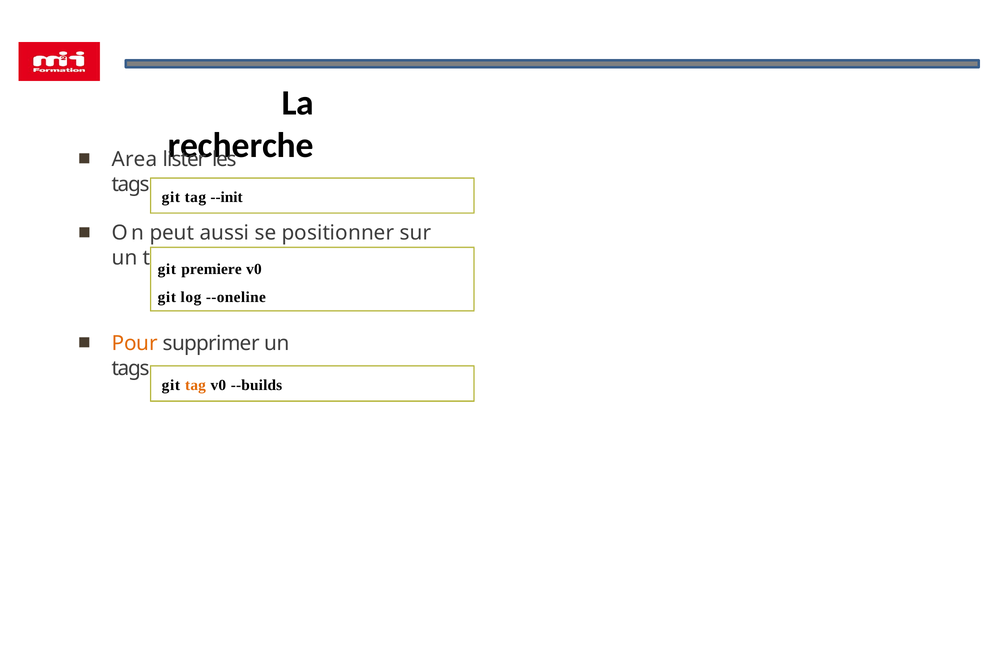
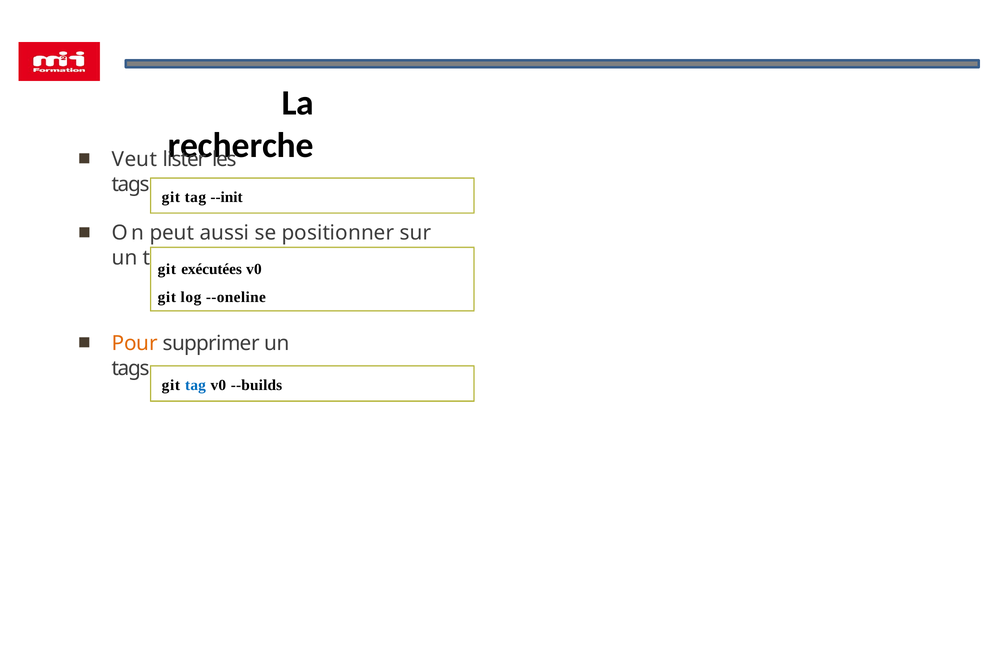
Area: Area -> Veut
premiere: premiere -> exécutées
tag at (195, 385) colour: orange -> blue
